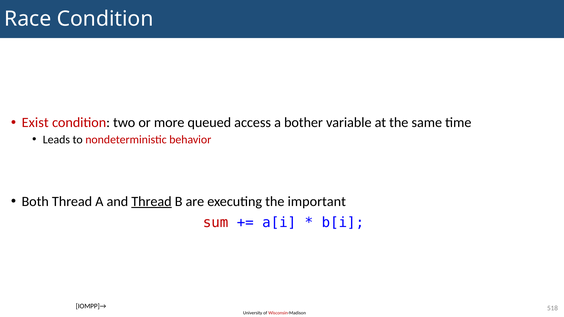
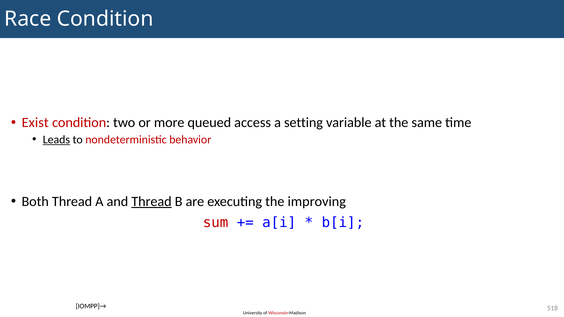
bother: bother -> setting
Leads underline: none -> present
important: important -> improving
